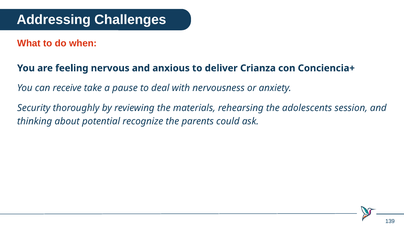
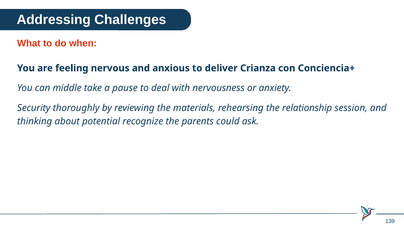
receive: receive -> middle
adolescents: adolescents -> relationship
